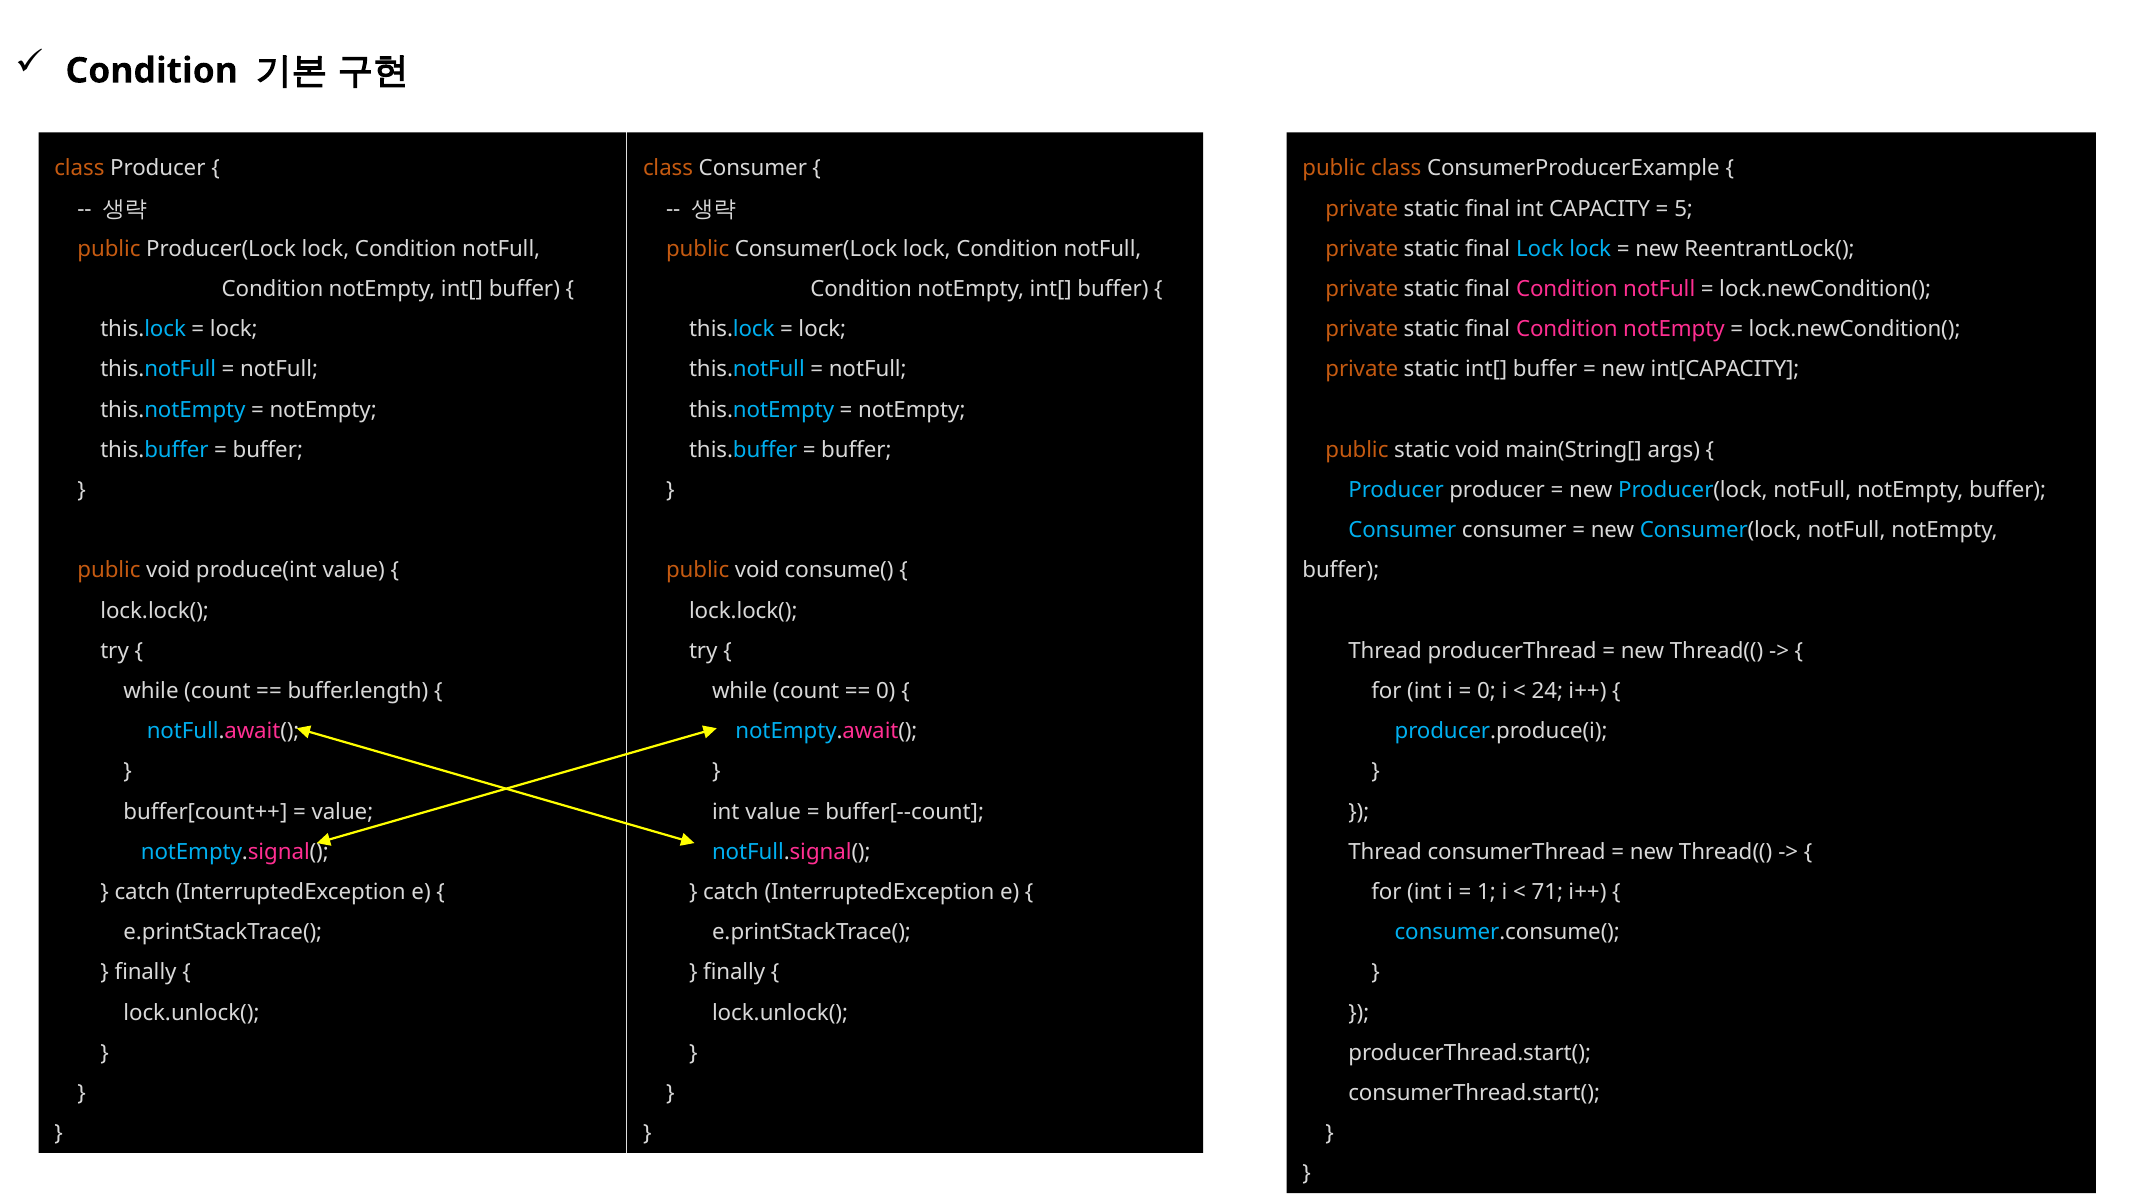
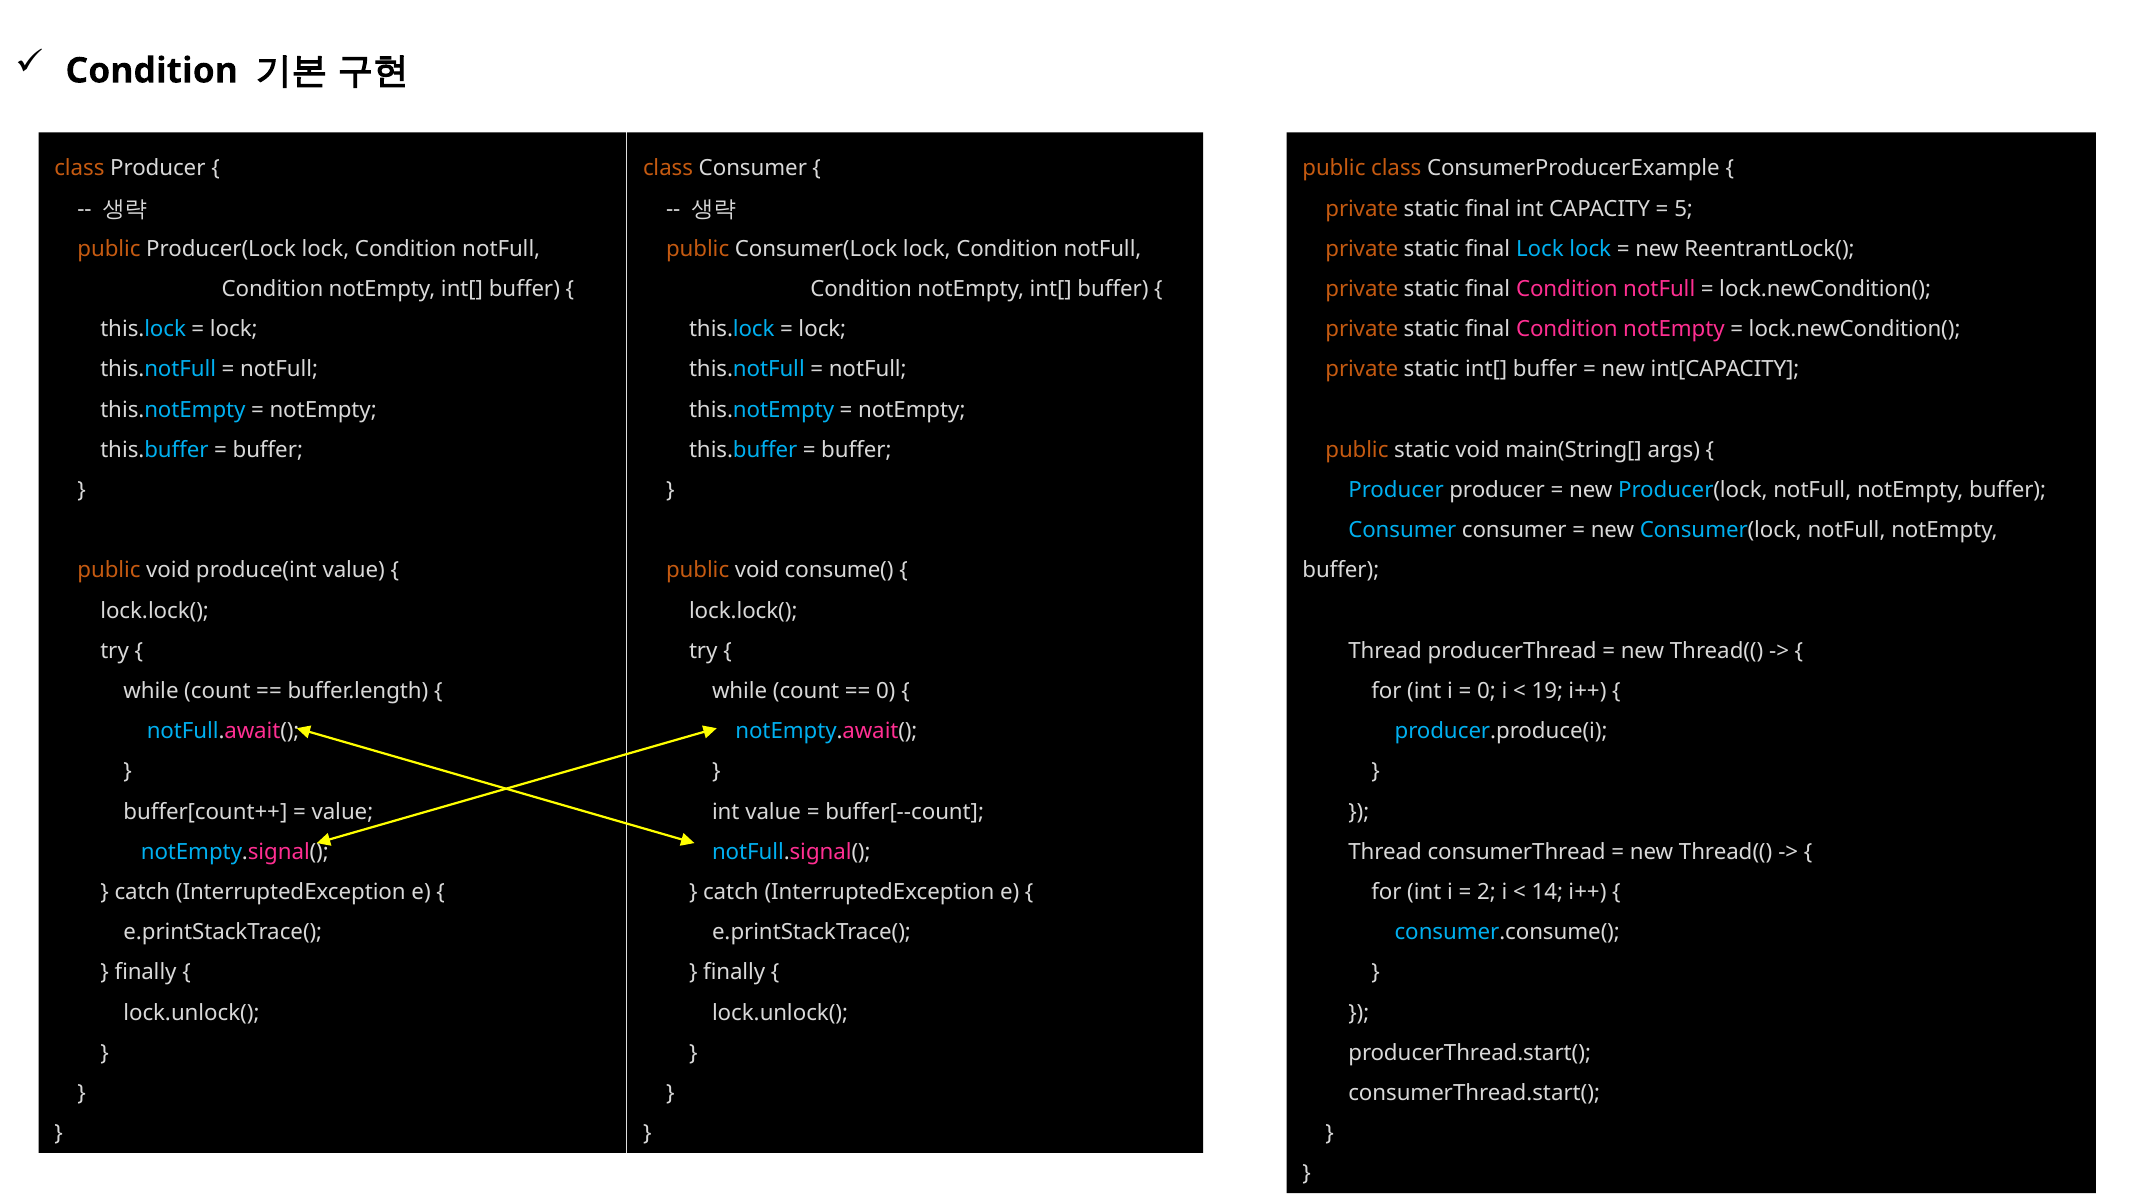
24: 24 -> 19
1: 1 -> 2
71: 71 -> 14
